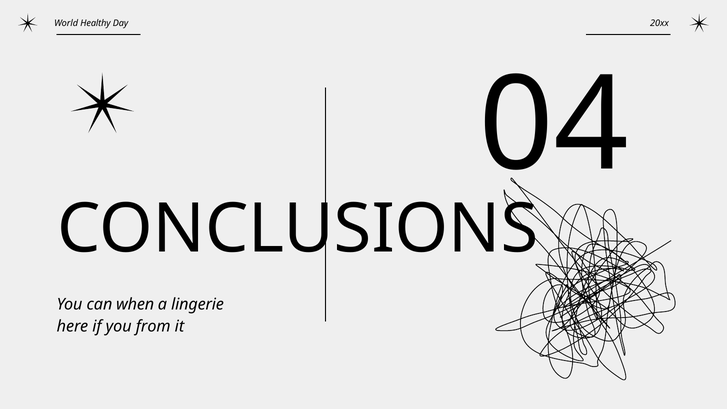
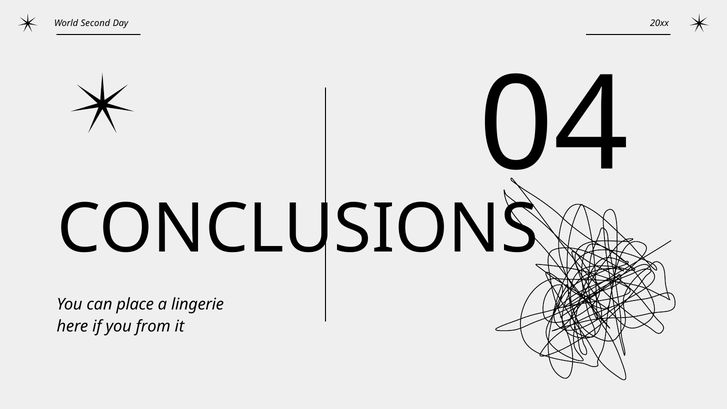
Healthy: Healthy -> Second
when: when -> place
